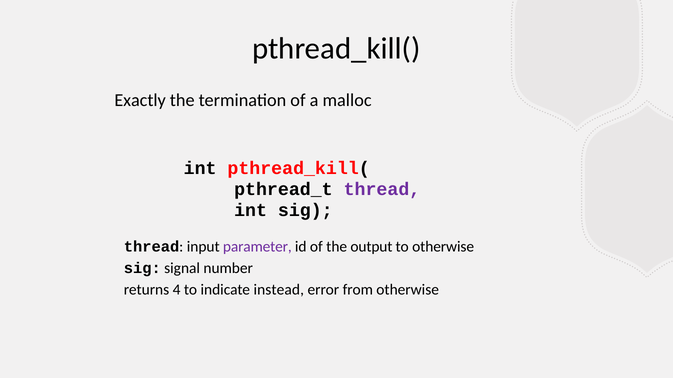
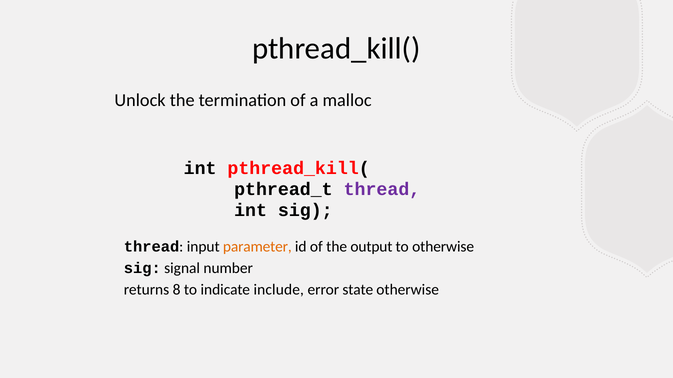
Exactly: Exactly -> Unlock
parameter colour: purple -> orange
4: 4 -> 8
instead: instead -> include
from: from -> state
